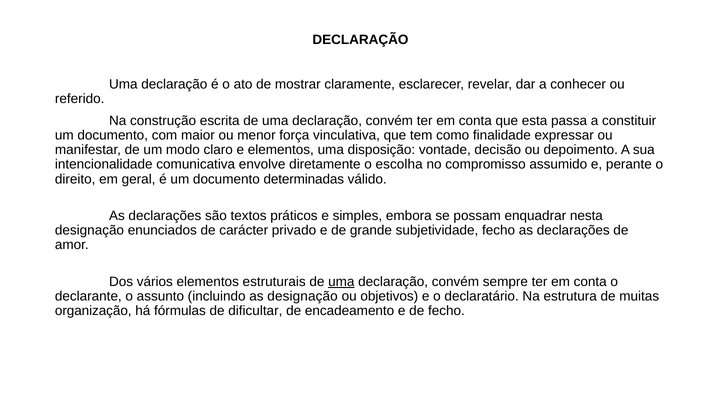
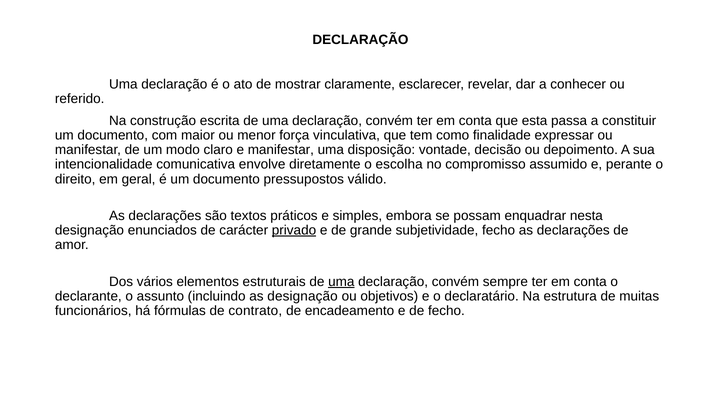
e elementos: elementos -> manifestar
determinadas: determinadas -> pressupostos
privado underline: none -> present
organização: organização -> funcionários
dificultar: dificultar -> contrato
